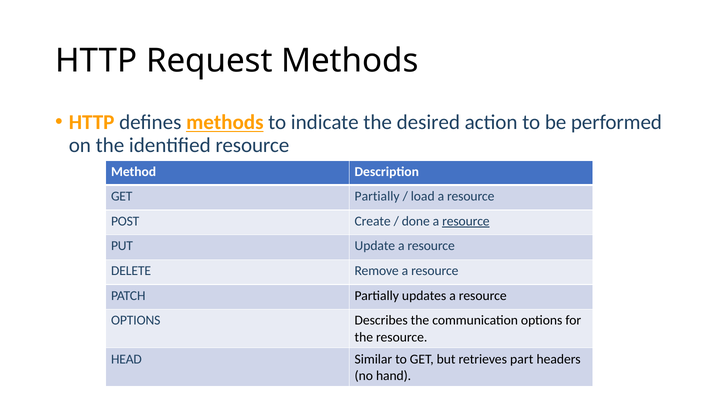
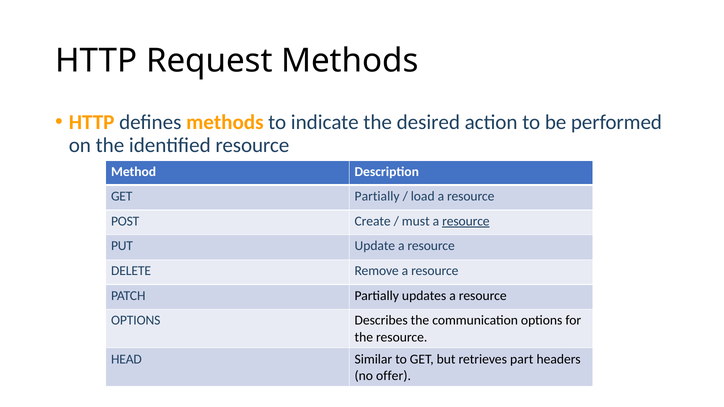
methods at (225, 122) underline: present -> none
done: done -> must
hand: hand -> offer
